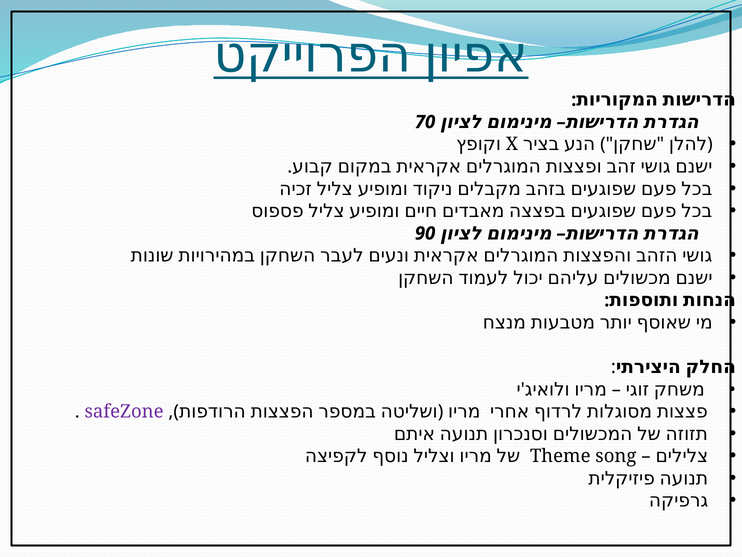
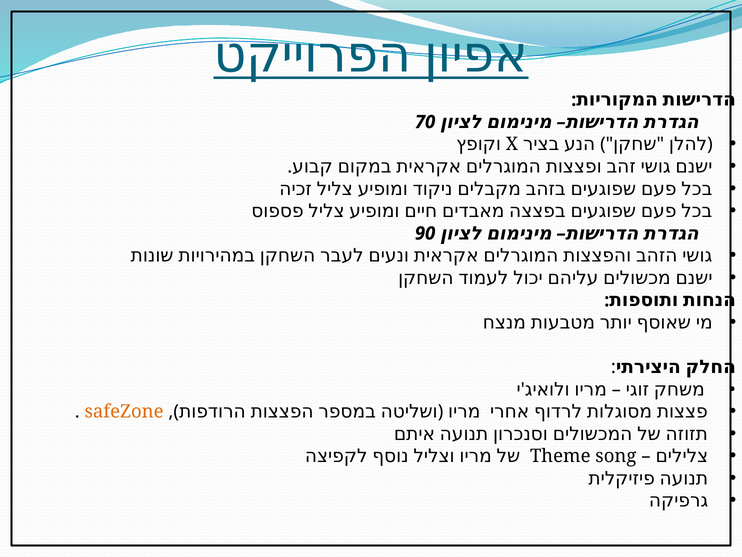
safeZone colour: purple -> orange
